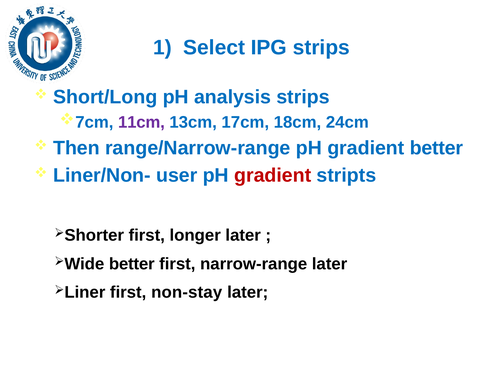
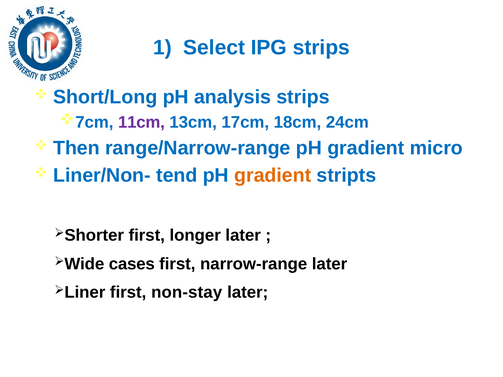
gradient better: better -> micro
user: user -> tend
gradient at (273, 176) colour: red -> orange
better at (132, 264): better -> cases
